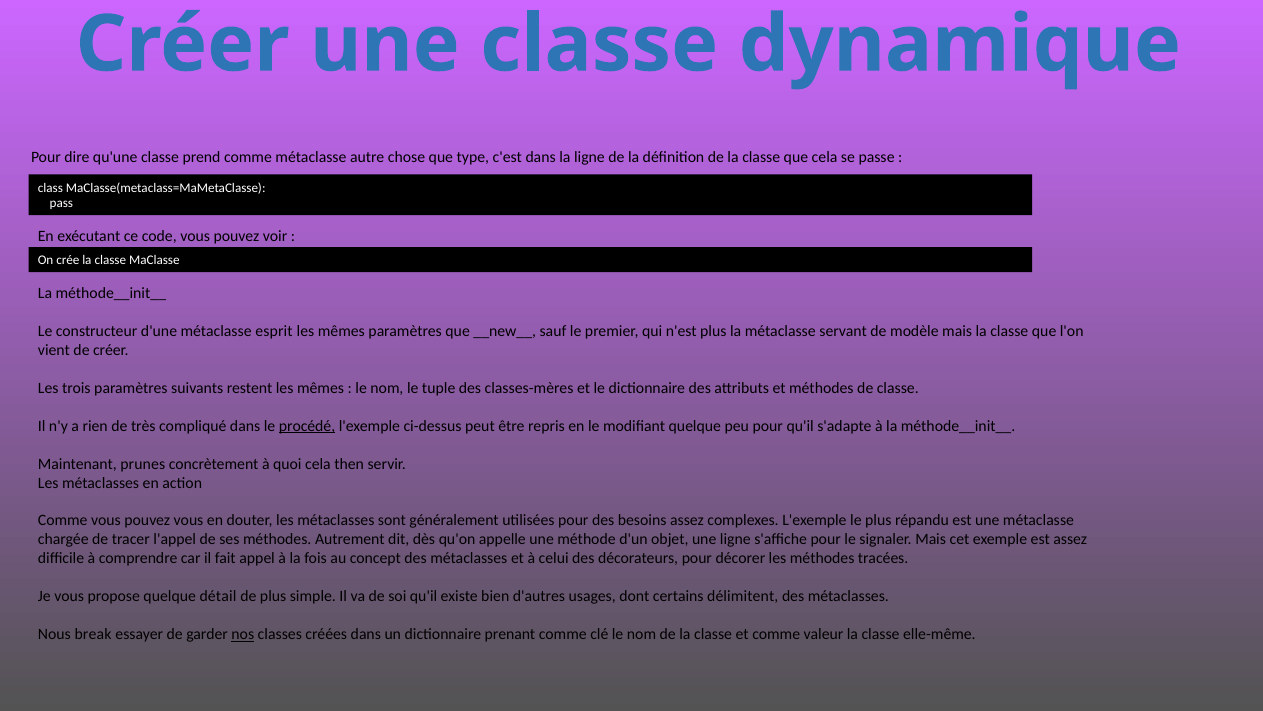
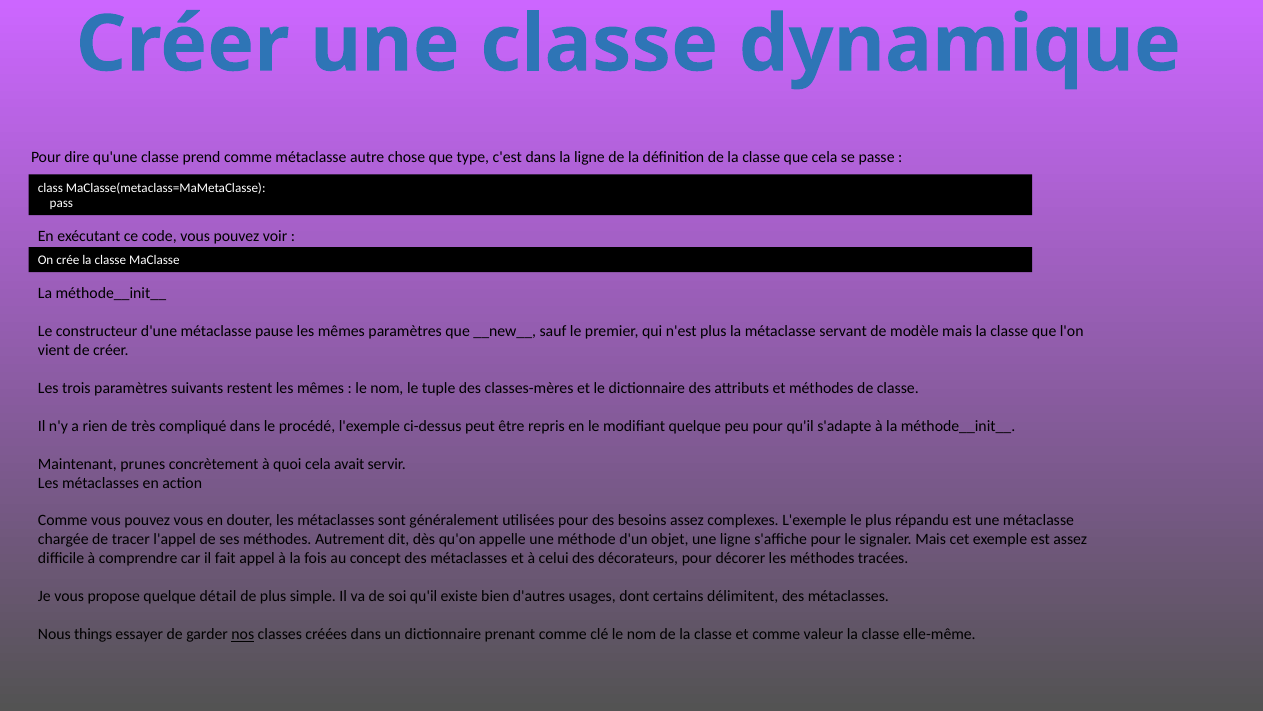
esprit: esprit -> pause
procédé underline: present -> none
then: then -> avait
break: break -> things
